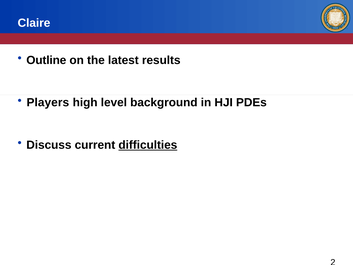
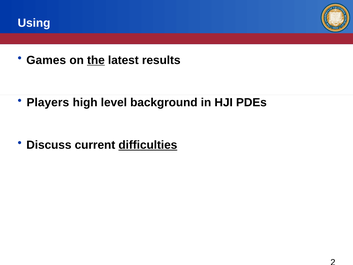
Claire: Claire -> Using
Outline: Outline -> Games
the underline: none -> present
